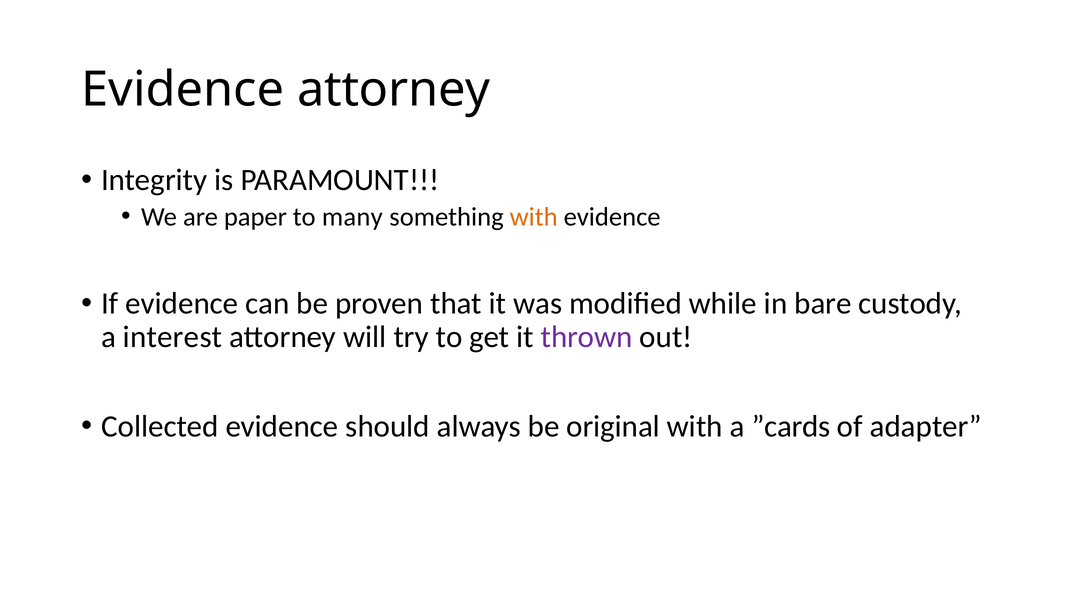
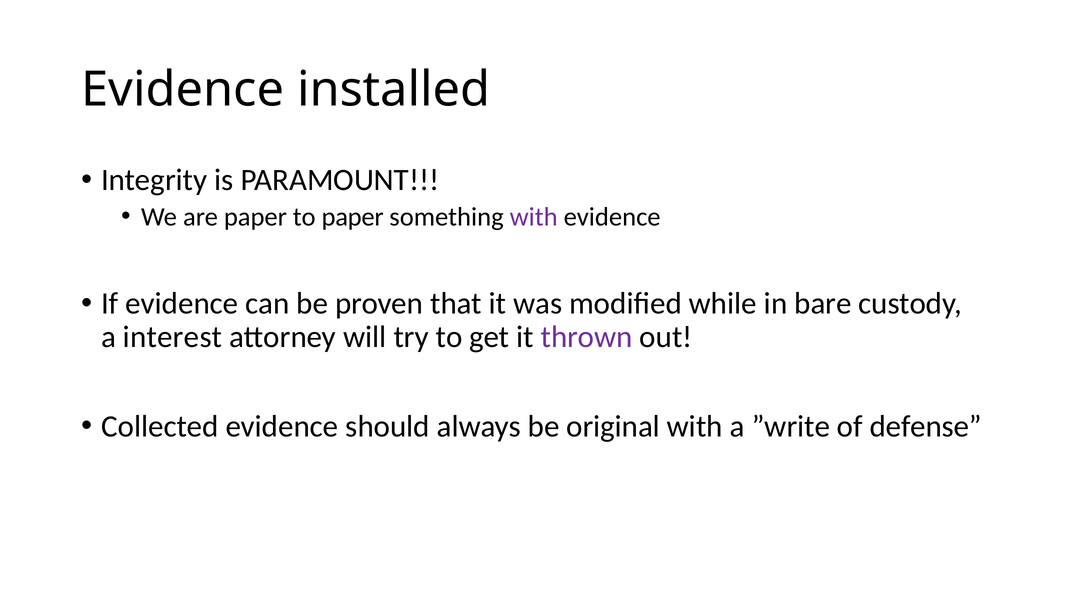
Evidence attorney: attorney -> installed
to many: many -> paper
with at (534, 217) colour: orange -> purple
”cards: ”cards -> ”write
adapter: adapter -> defense
